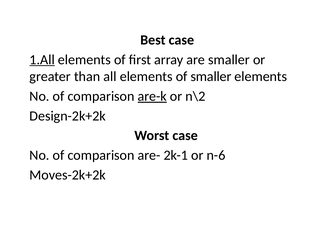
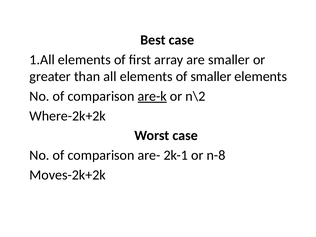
1.All underline: present -> none
Design-2k+2k: Design-2k+2k -> Where-2k+2k
n-6: n-6 -> n-8
